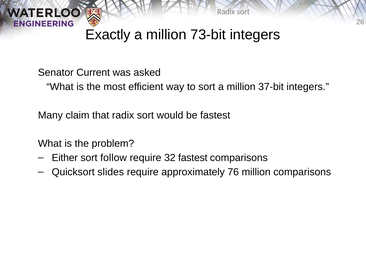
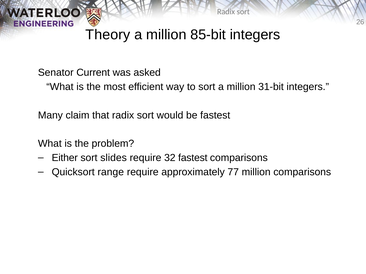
Exactly: Exactly -> Theory
73-bit: 73-bit -> 85-bit
37-bit: 37-bit -> 31-bit
follow: follow -> slides
slides: slides -> range
76: 76 -> 77
